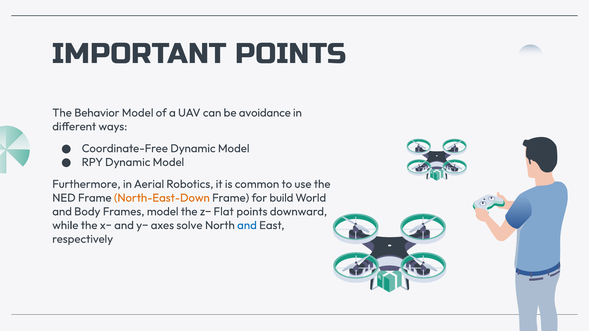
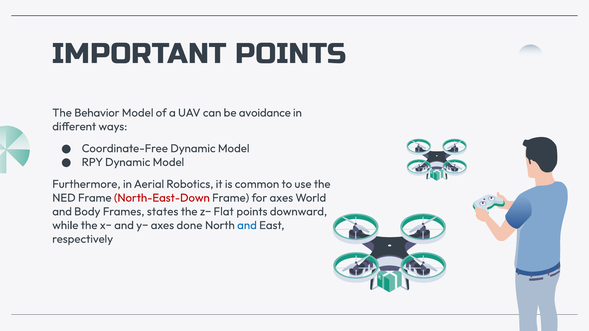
North-East-Down colour: orange -> red
for build: build -> axes
Frames model: model -> states
solve: solve -> done
